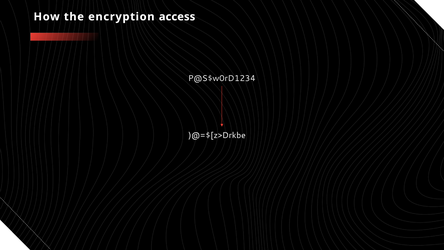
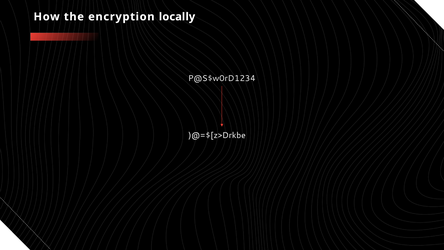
access: access -> locally
